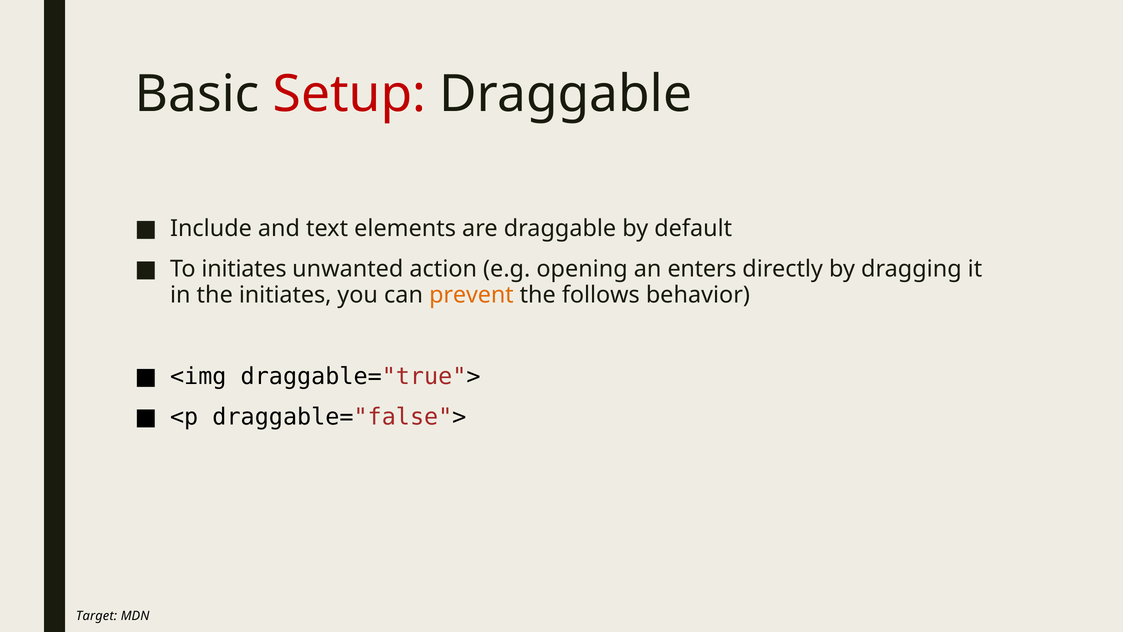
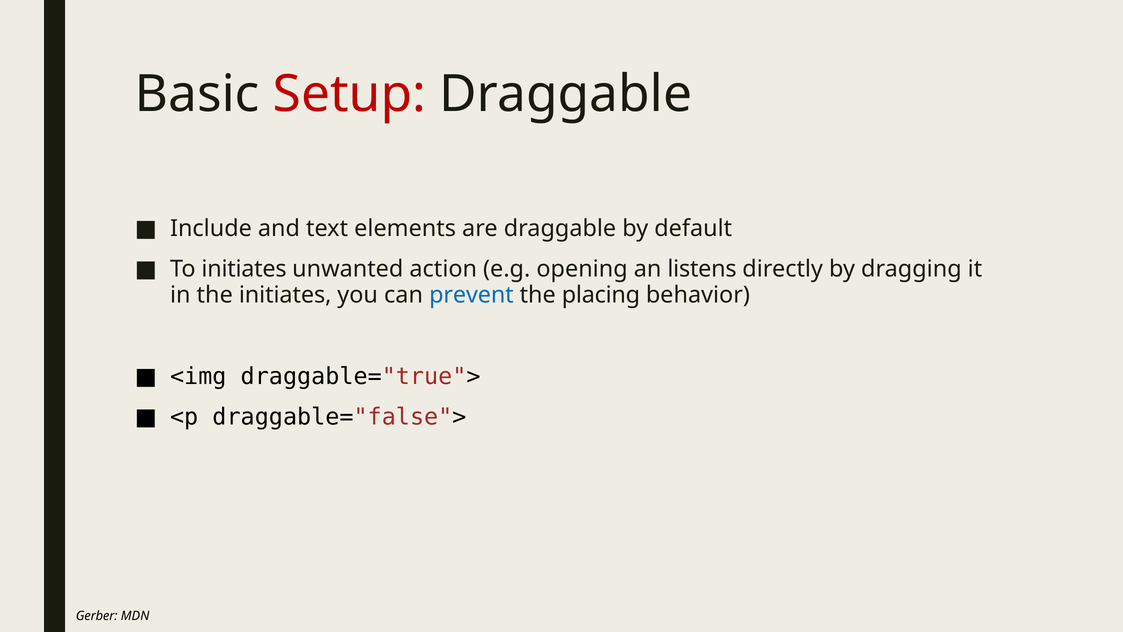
enters: enters -> listens
prevent colour: orange -> blue
follows: follows -> placing
Target: Target -> Gerber
